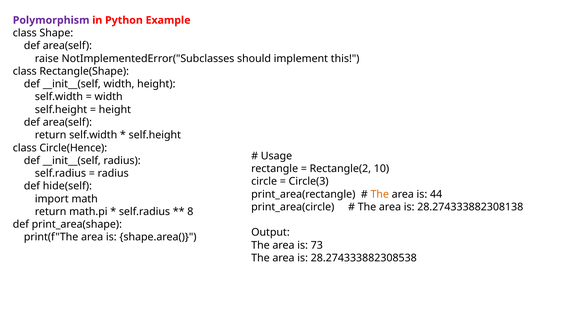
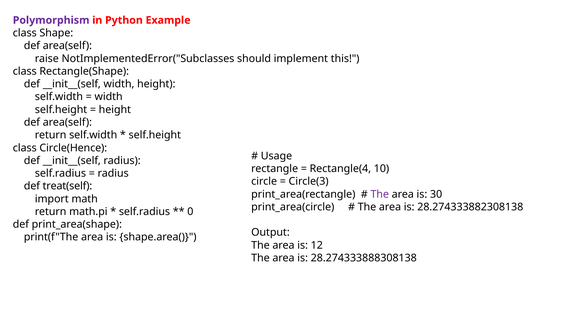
Rectangle(2: Rectangle(2 -> Rectangle(4
hide(self: hide(self -> treat(self
The at (380, 194) colour: orange -> purple
44: 44 -> 30
8: 8 -> 0
73: 73 -> 12
28.274333882308538: 28.274333882308538 -> 28.274333888308138
